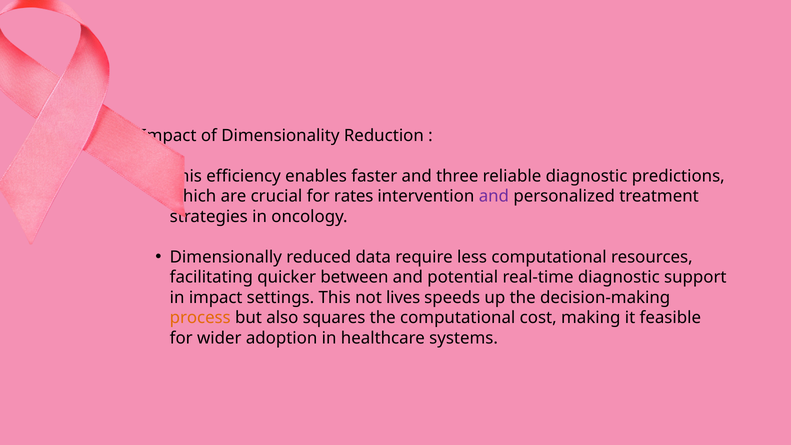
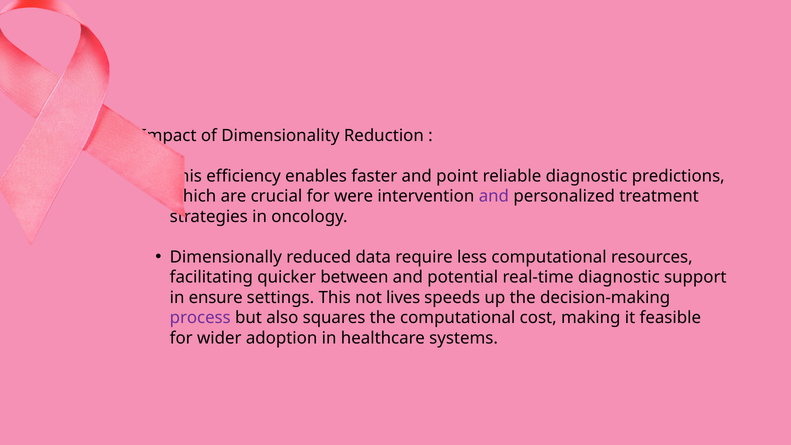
three: three -> point
rates: rates -> were
in impact: impact -> ensure
process colour: orange -> purple
